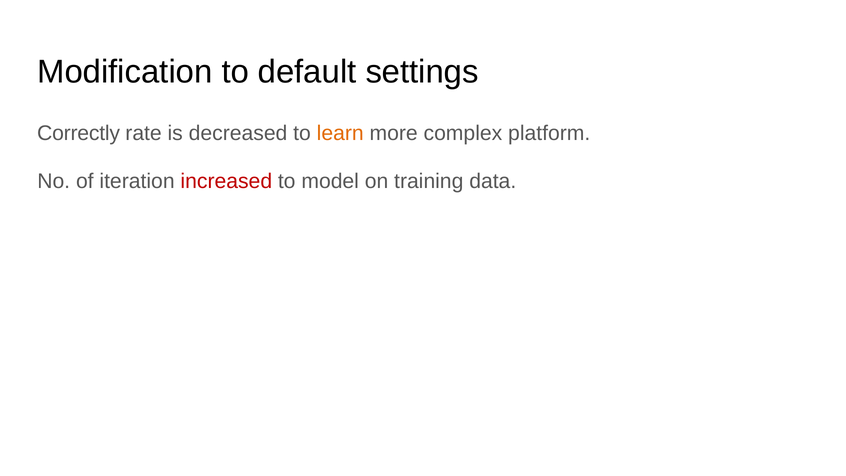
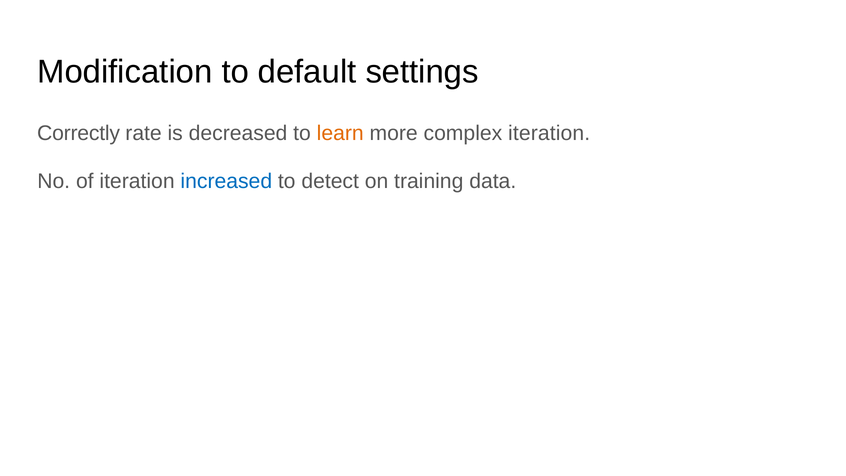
complex platform: platform -> iteration
increased colour: red -> blue
model: model -> detect
